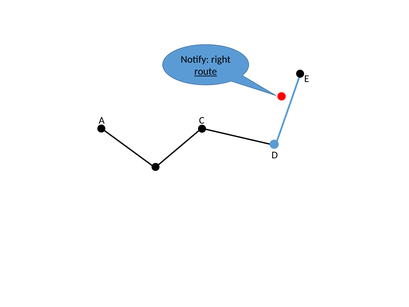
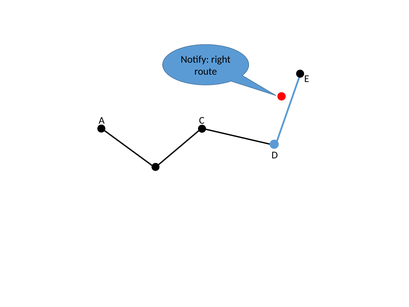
route underline: present -> none
